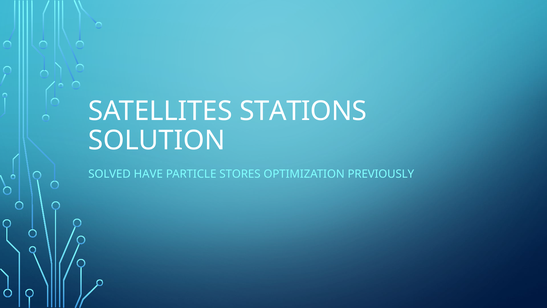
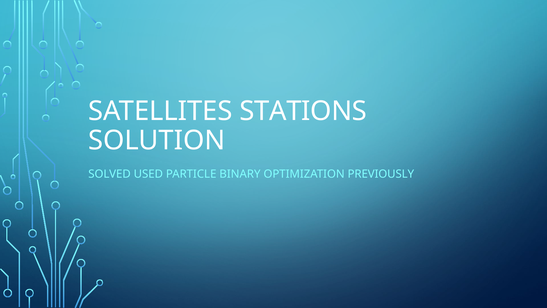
HAVE: HAVE -> USED
STORES: STORES -> BINARY
